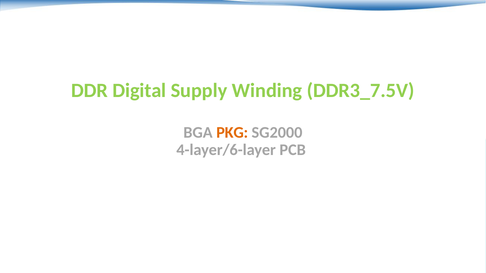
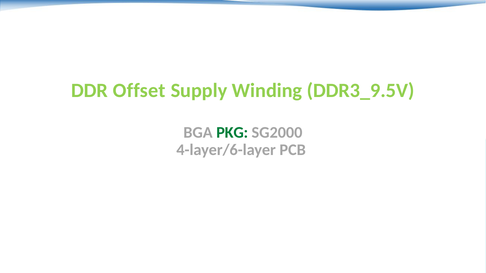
Digital: Digital -> Offset
DDR3_7.5V: DDR3_7.5V -> DDR3_9.5V
PKG colour: orange -> green
